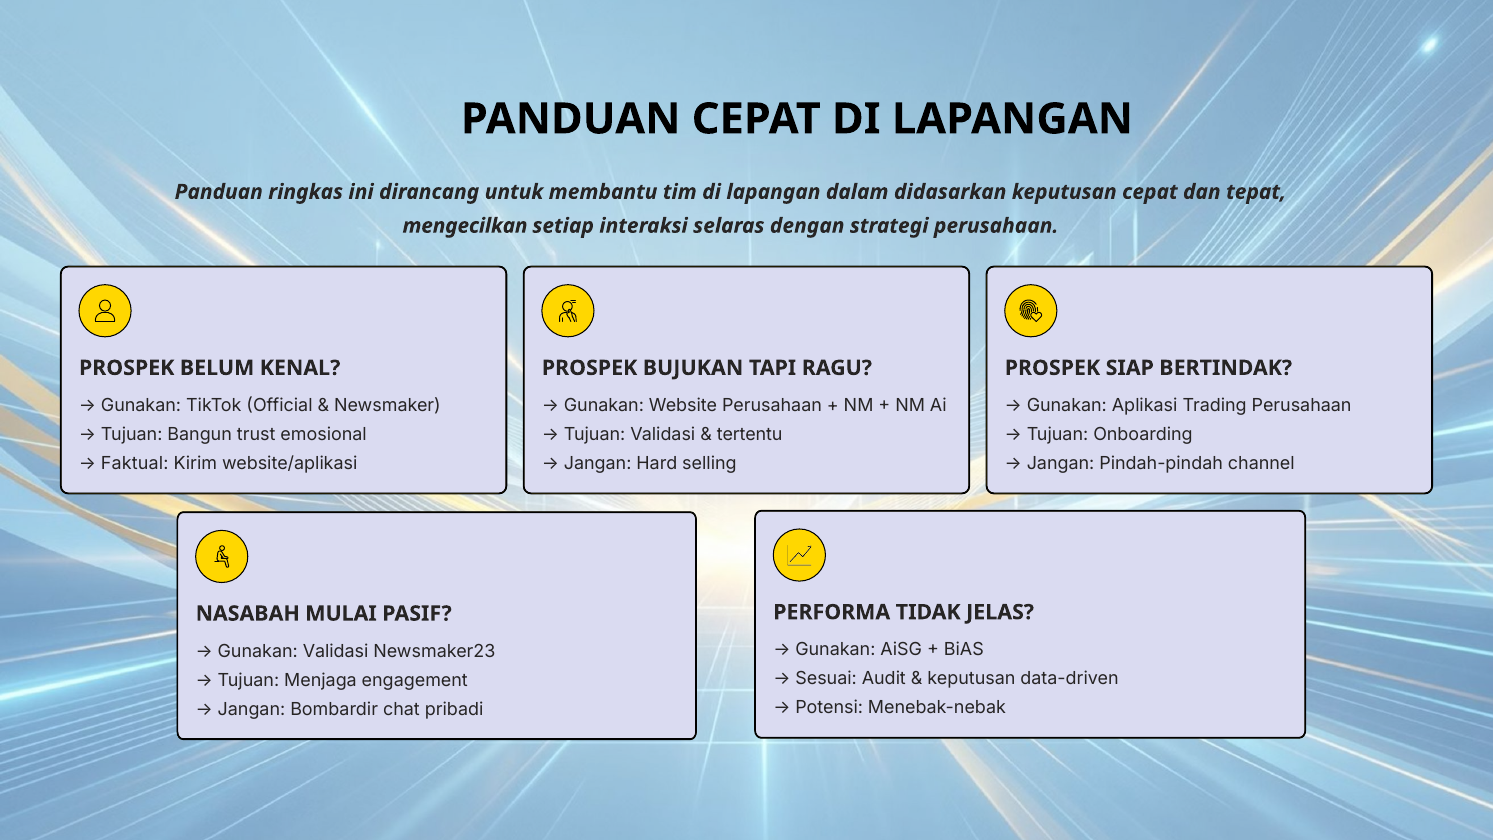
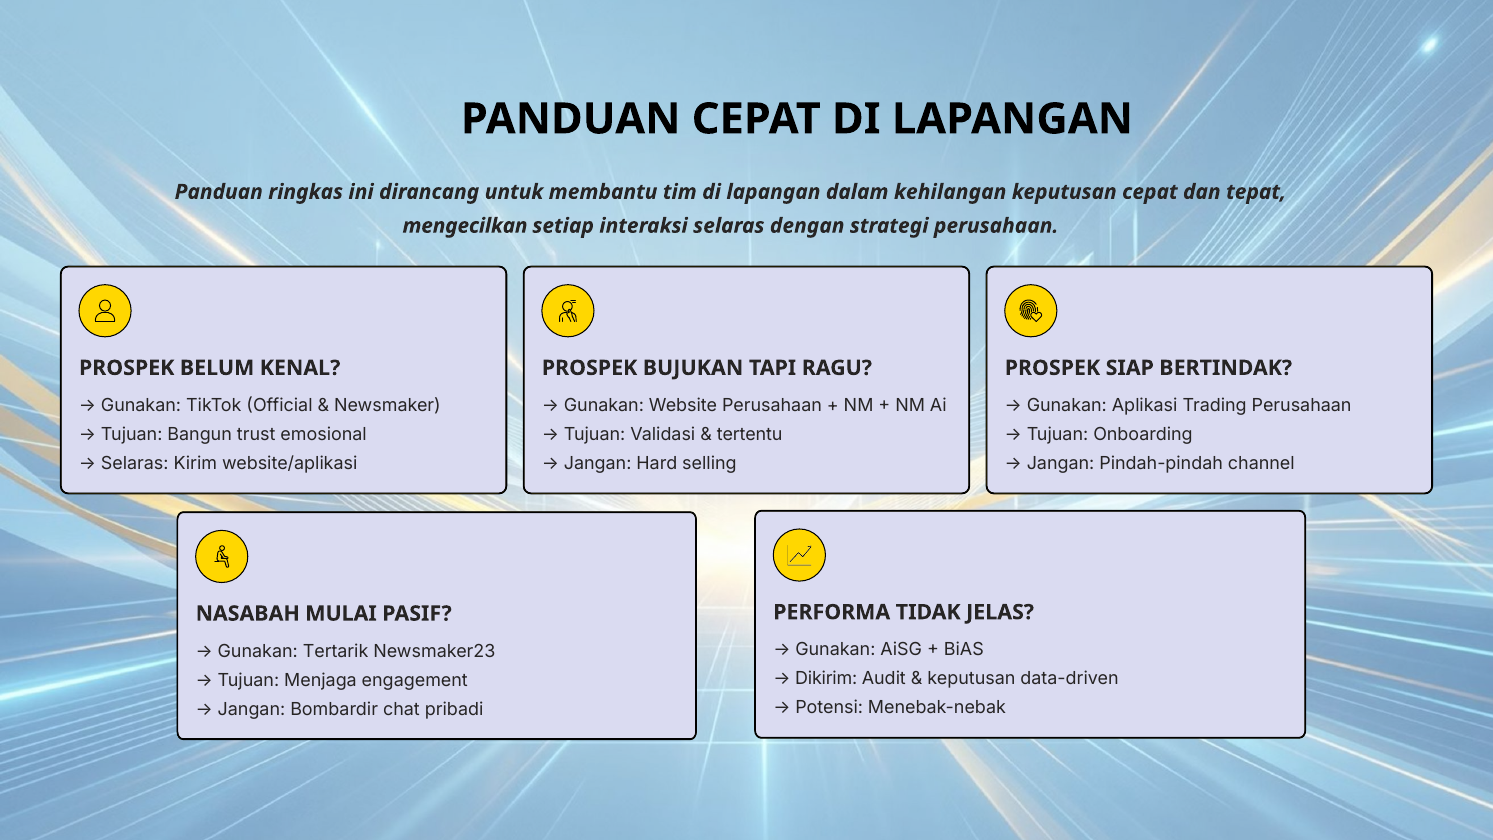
didasarkan: didasarkan -> kehilangan
Faktual at (135, 463): Faktual -> Selaras
Gunakan Validasi: Validasi -> Tertarik
Sesuai: Sesuai -> Dikirim
